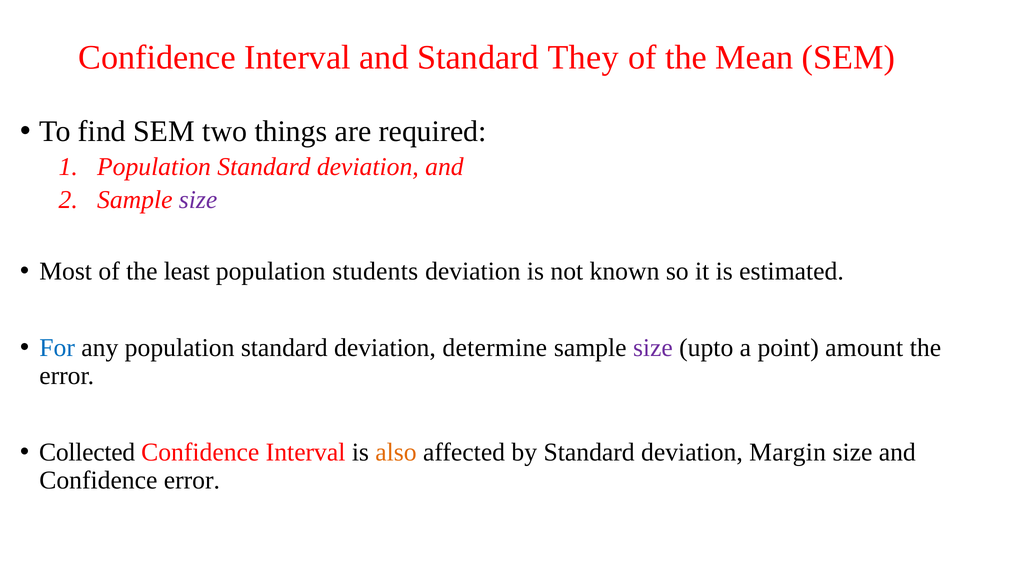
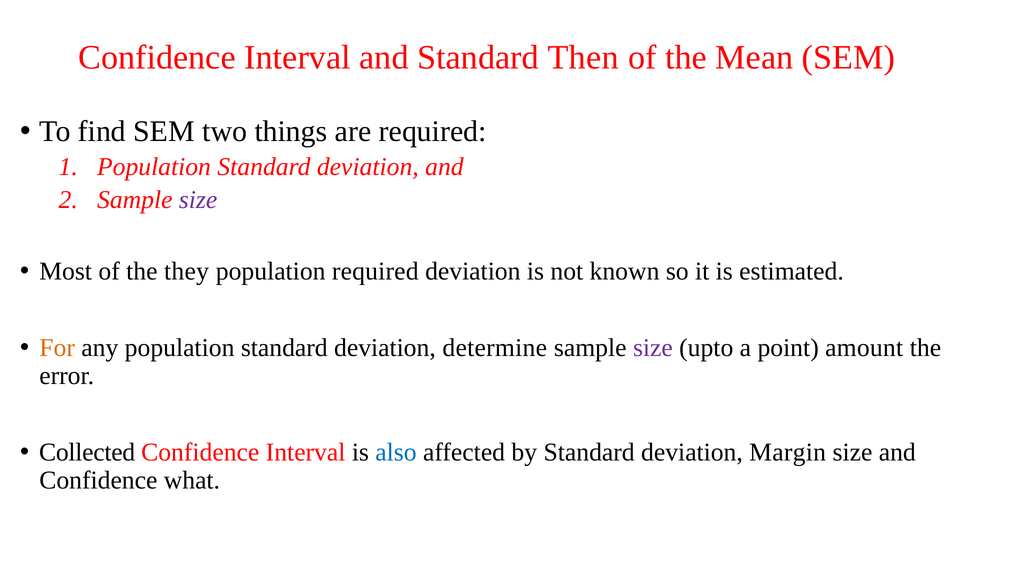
They: They -> Then
least: least -> they
population students: students -> required
For colour: blue -> orange
also colour: orange -> blue
Confidence error: error -> what
